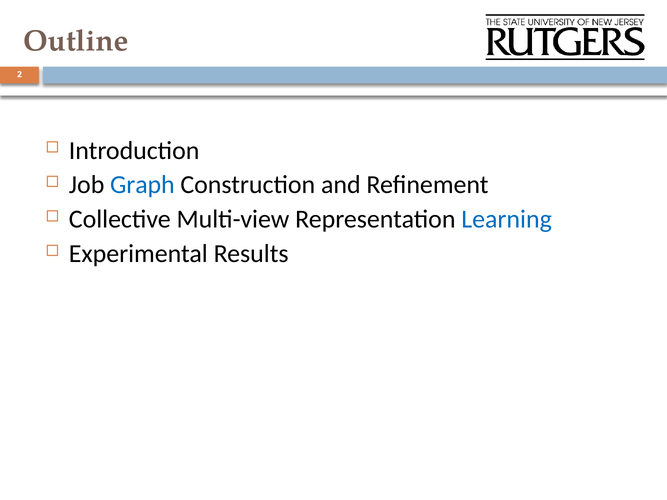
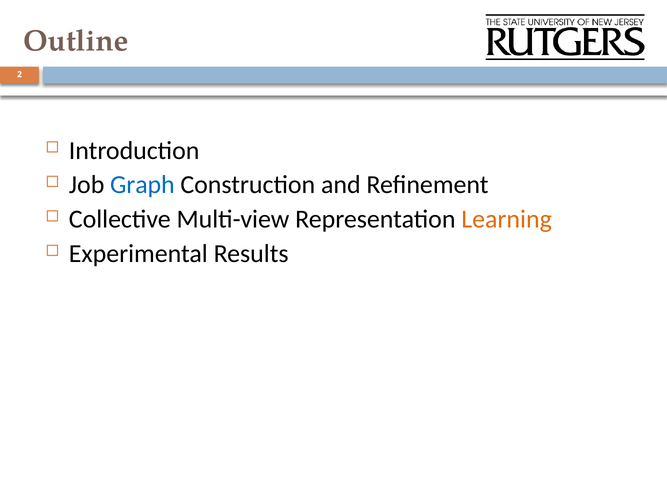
Learning colour: blue -> orange
